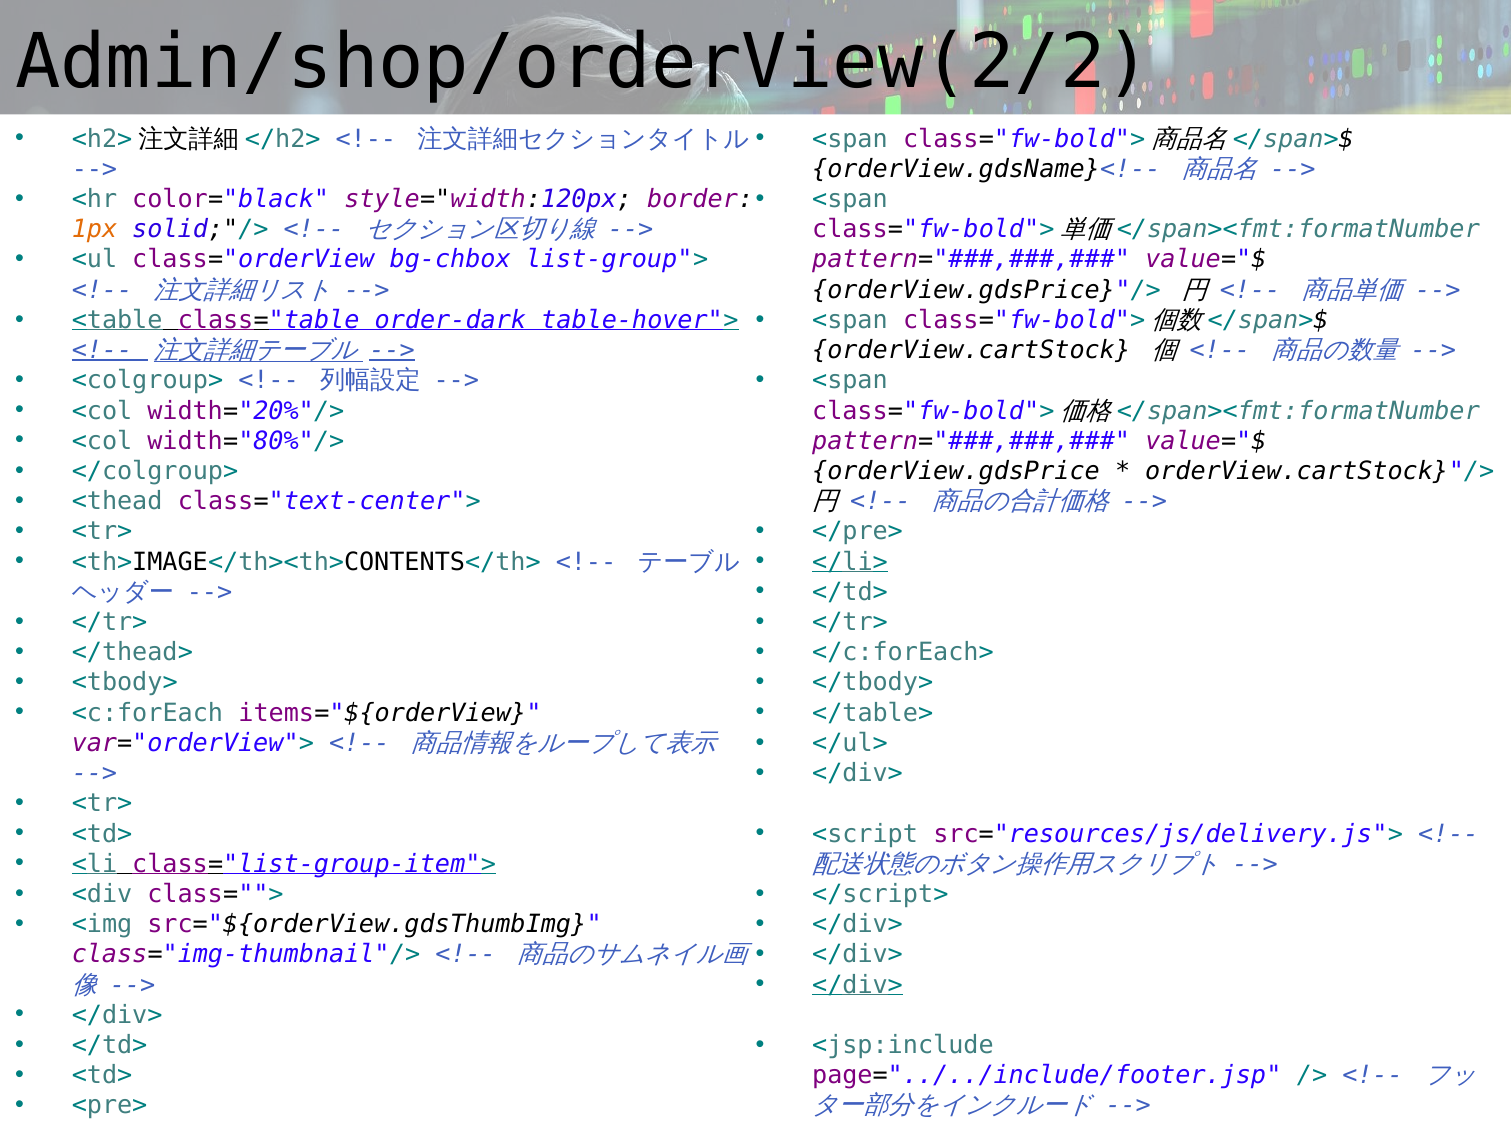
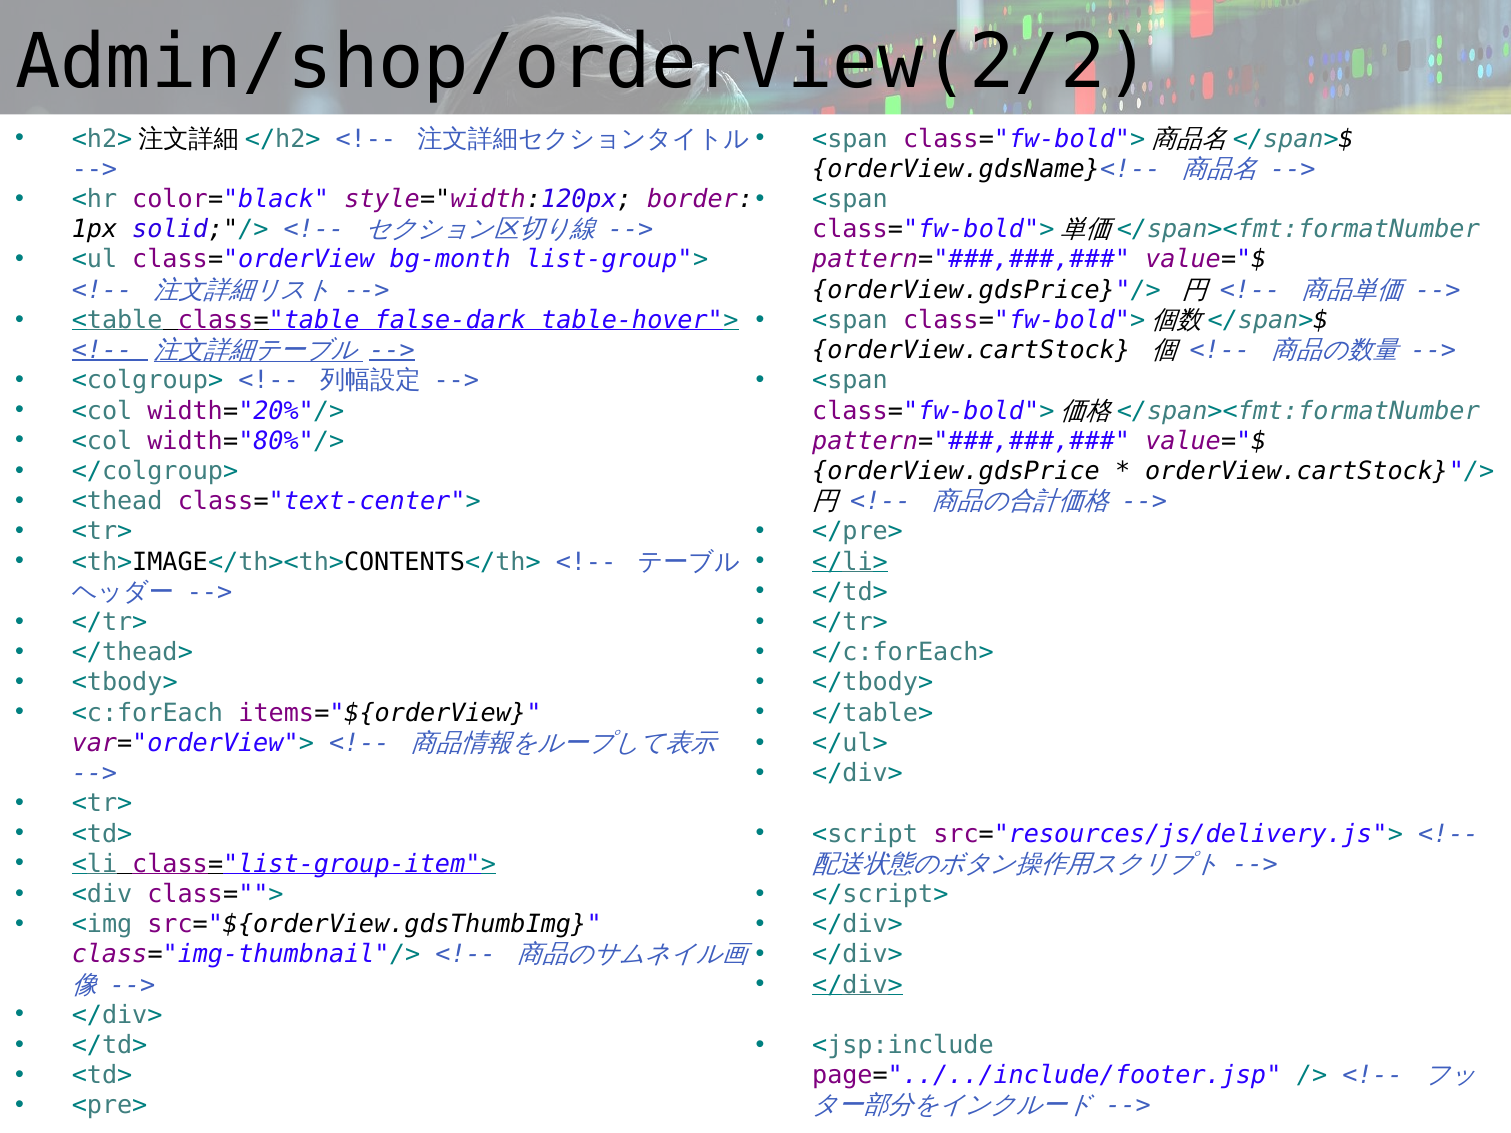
1px colour: orange -> black
bg-chbox: bg-chbox -> bg-month
order-dark: order-dark -> false-dark
